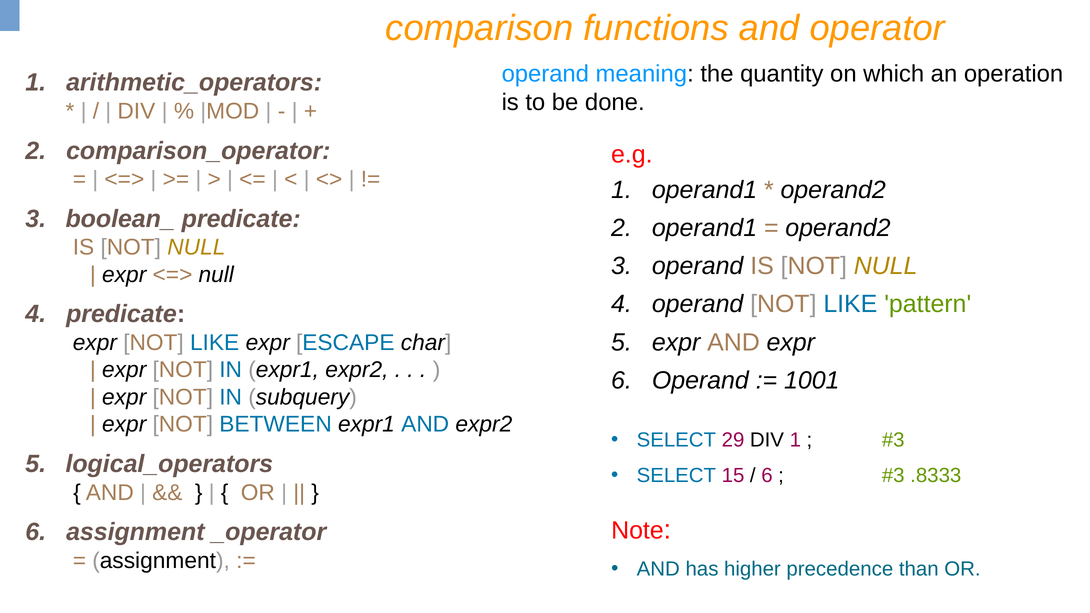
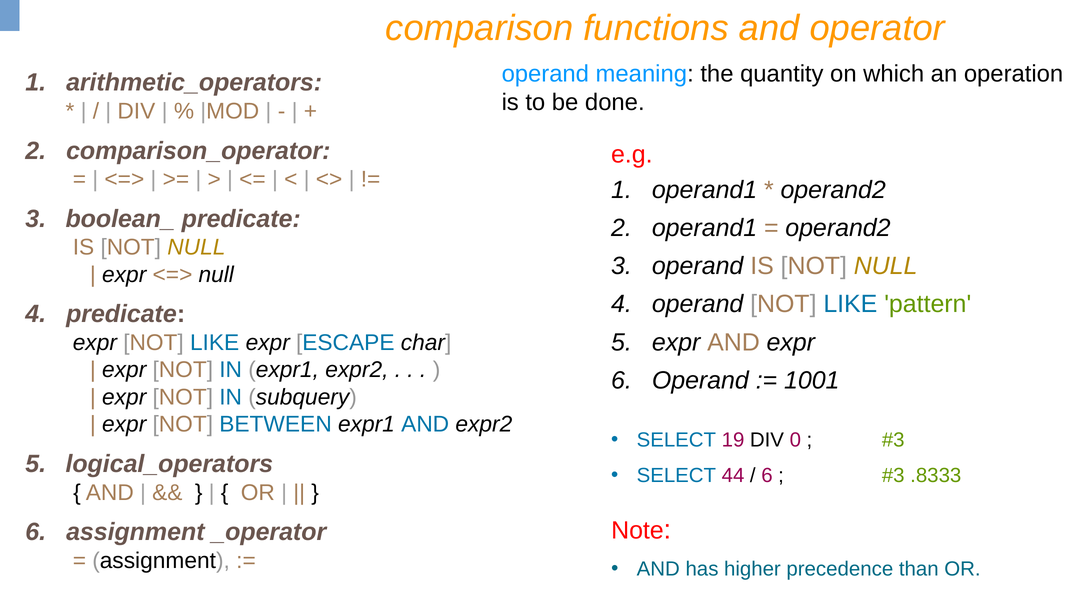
29: 29 -> 19
DIV 1: 1 -> 0
15: 15 -> 44
